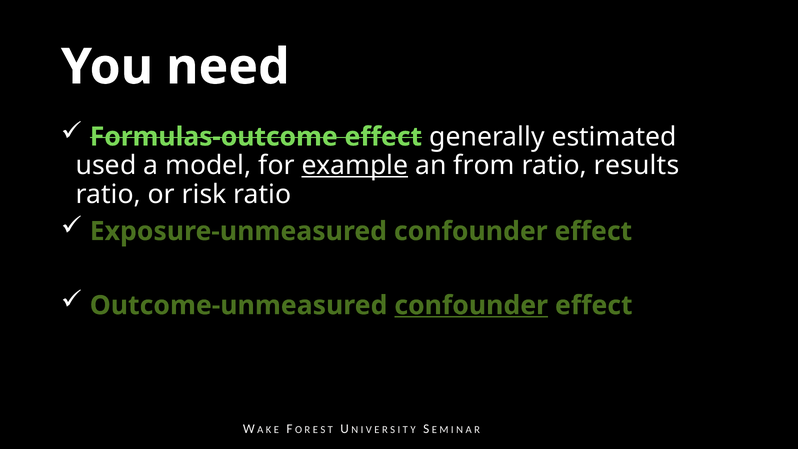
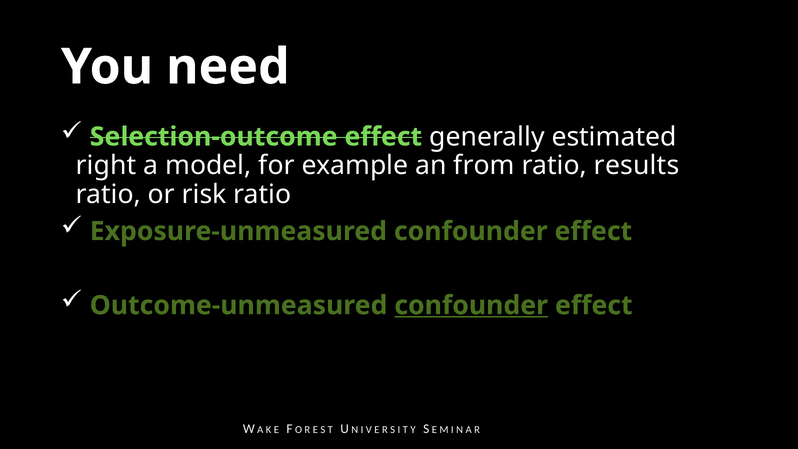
Formulas-outcome: Formulas-outcome -> Selection-outcome
used: used -> right
example underline: present -> none
